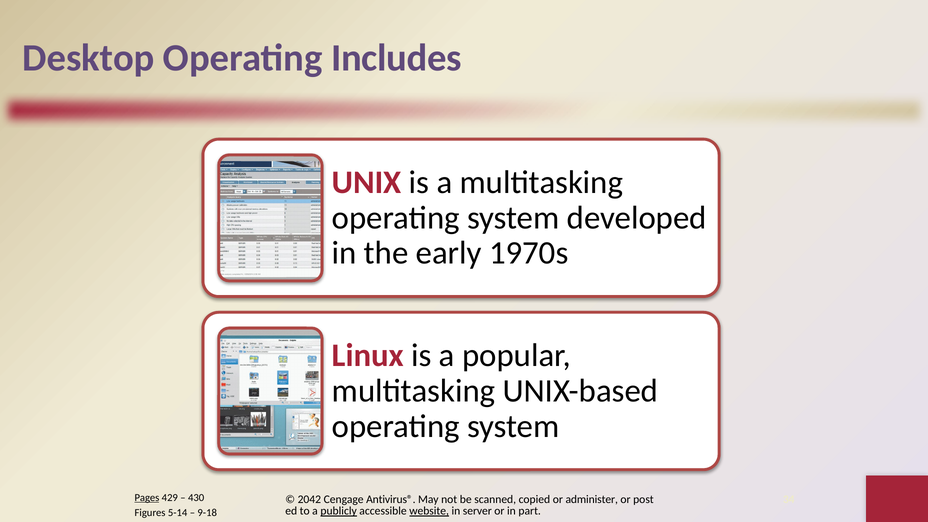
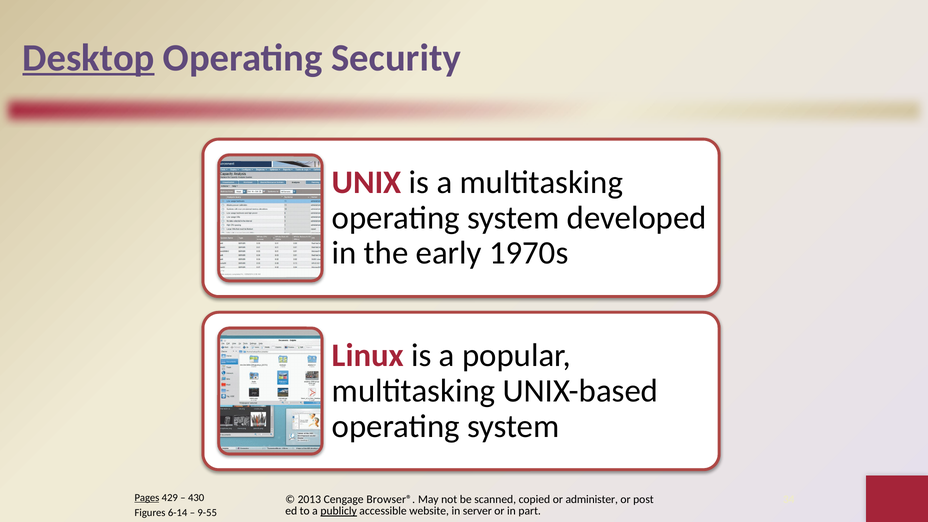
Desktop underline: none -> present
Includes: Includes -> Security
2042: 2042 -> 2013
Antivirus®: Antivirus® -> Browser®
website underline: present -> none
5-14: 5-14 -> 6-14
9-18: 9-18 -> 9-55
